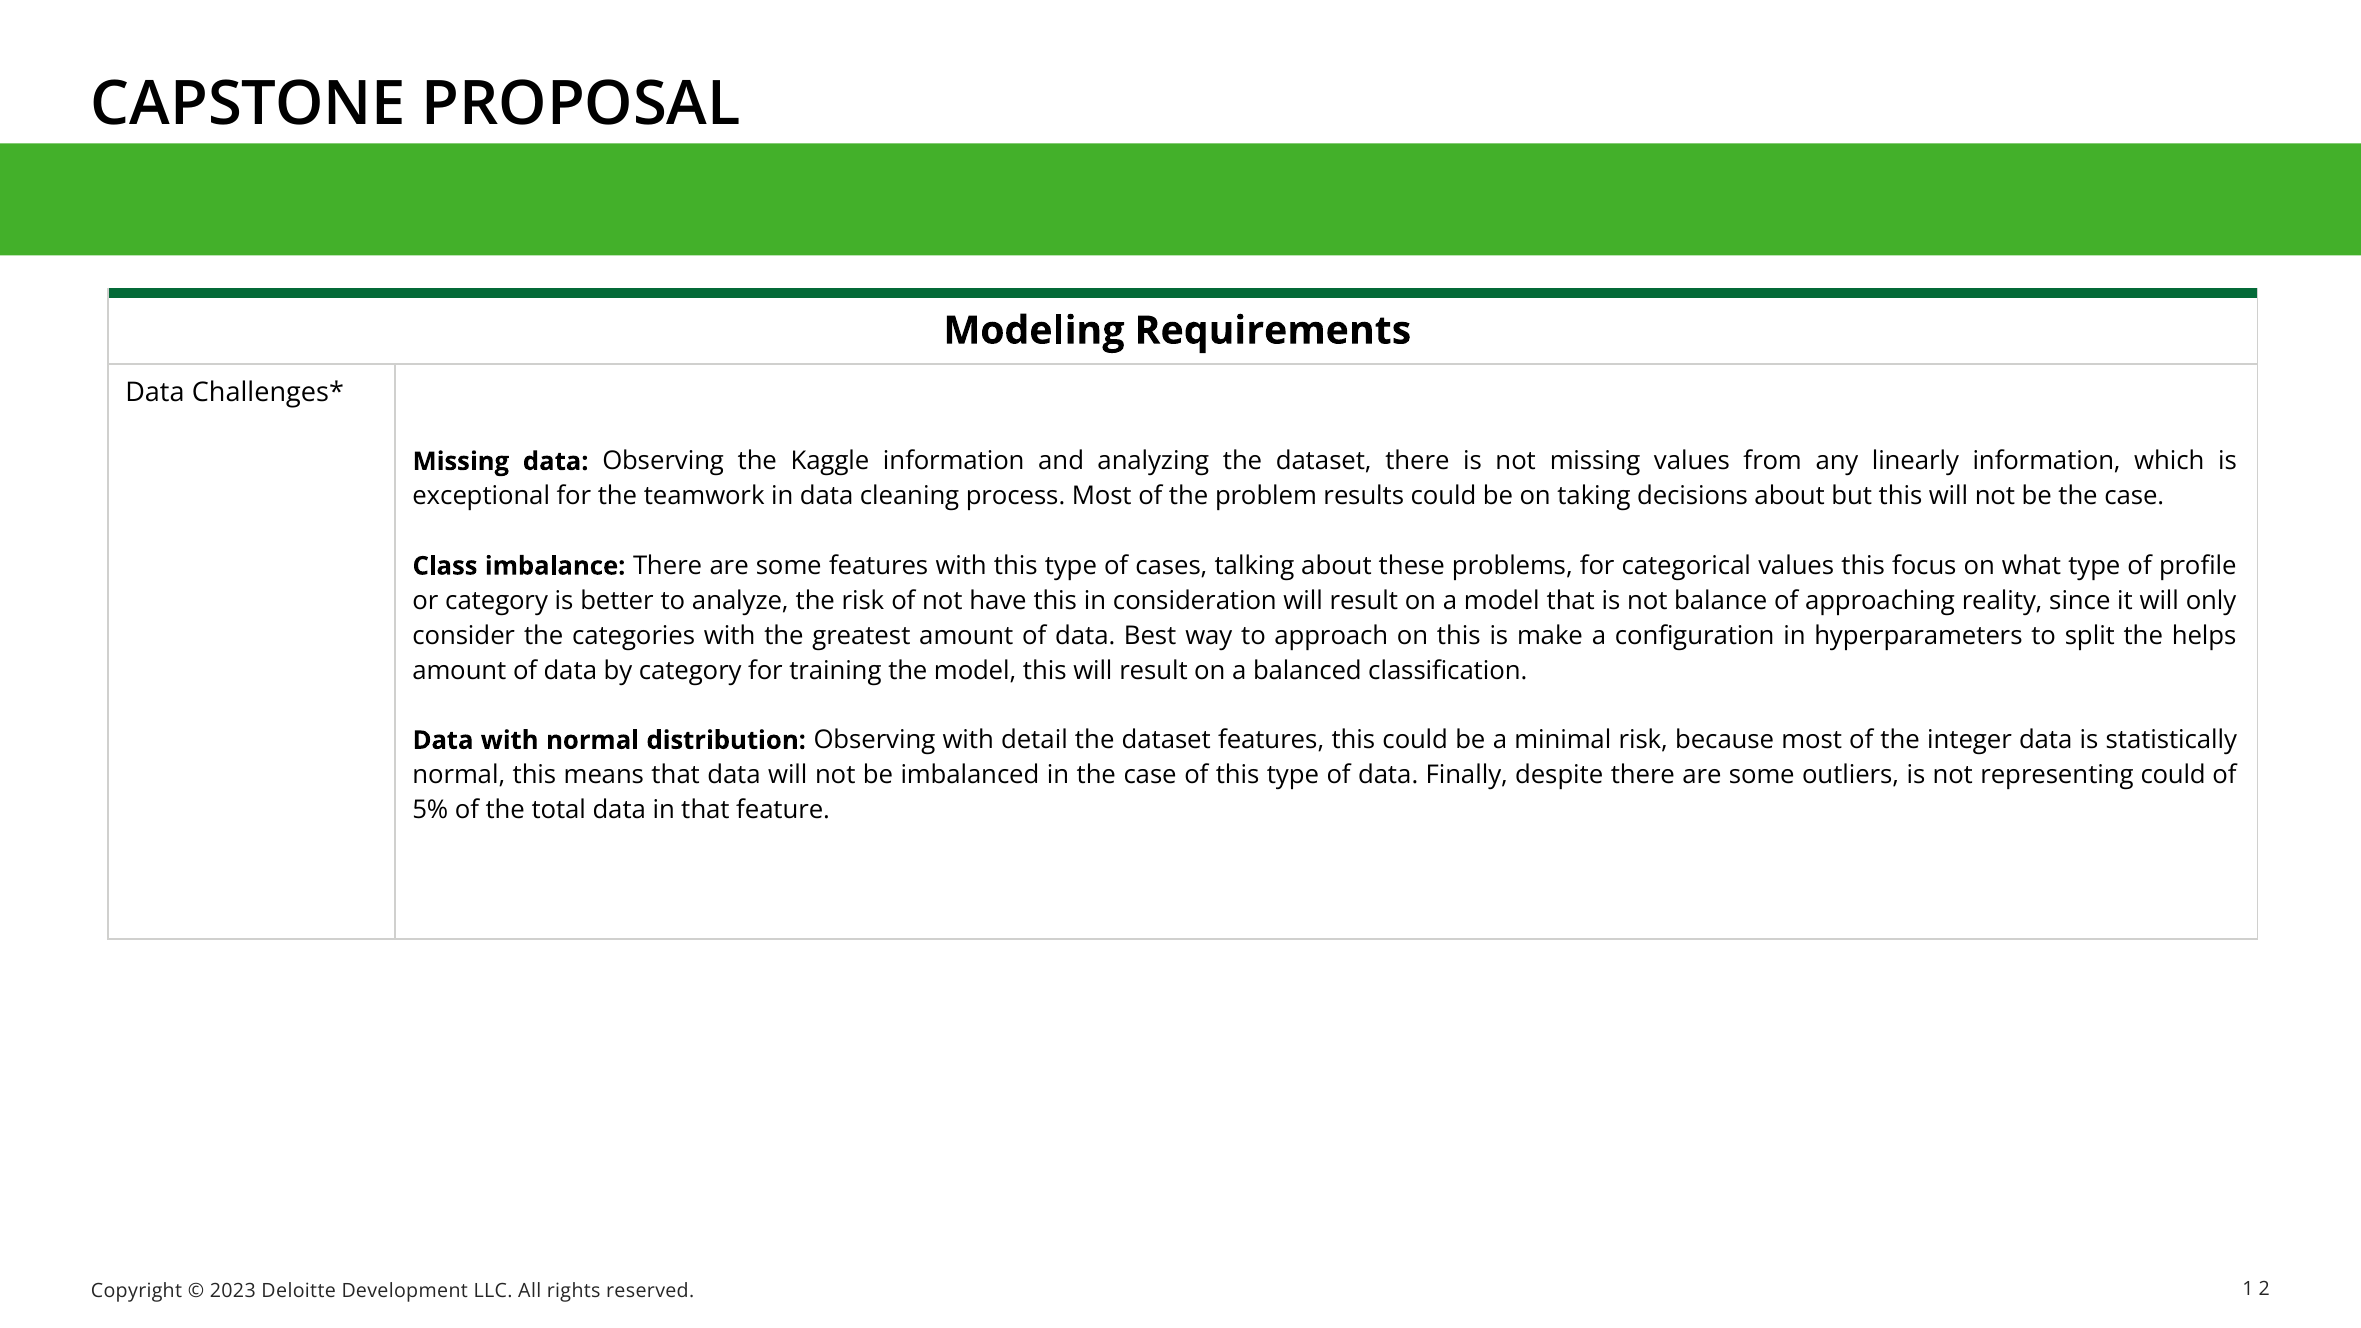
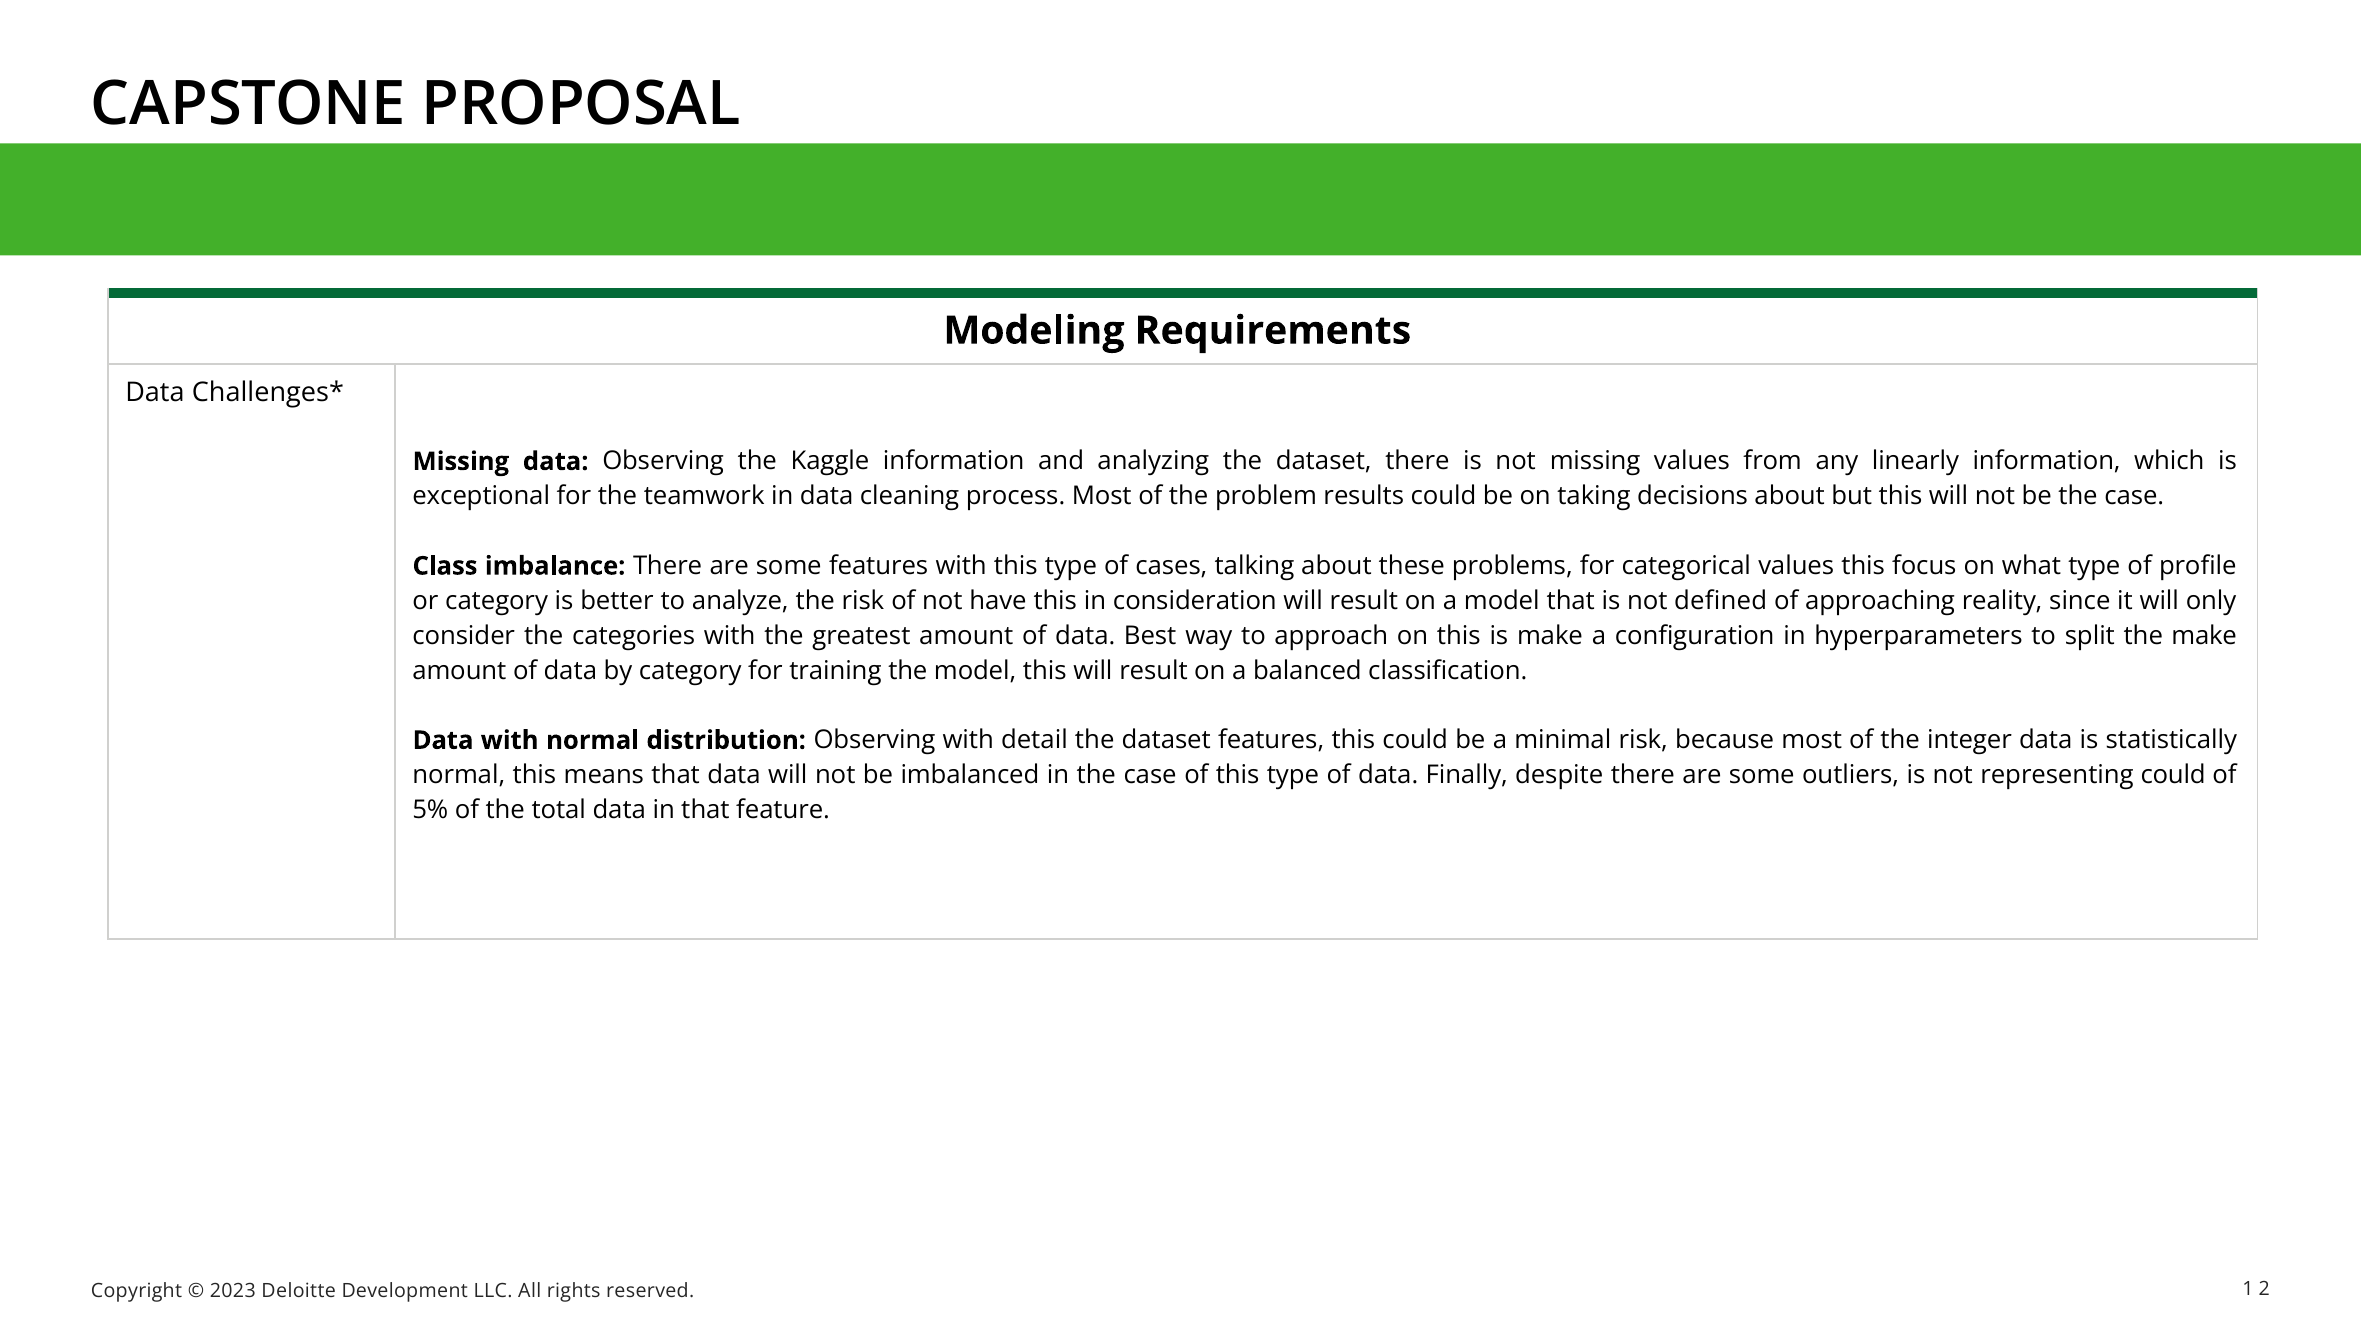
balance: balance -> defined
the helps: helps -> make
